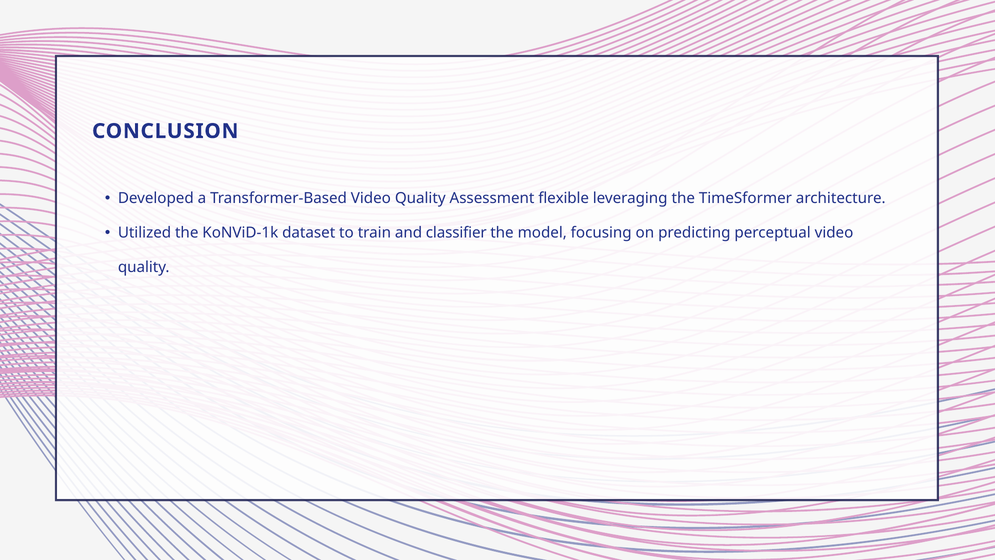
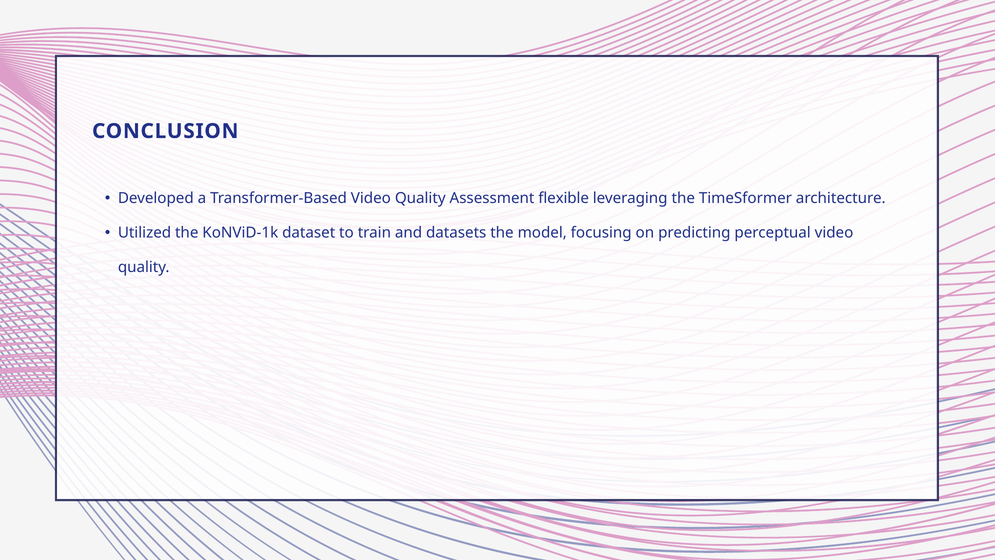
classifier: classifier -> datasets
